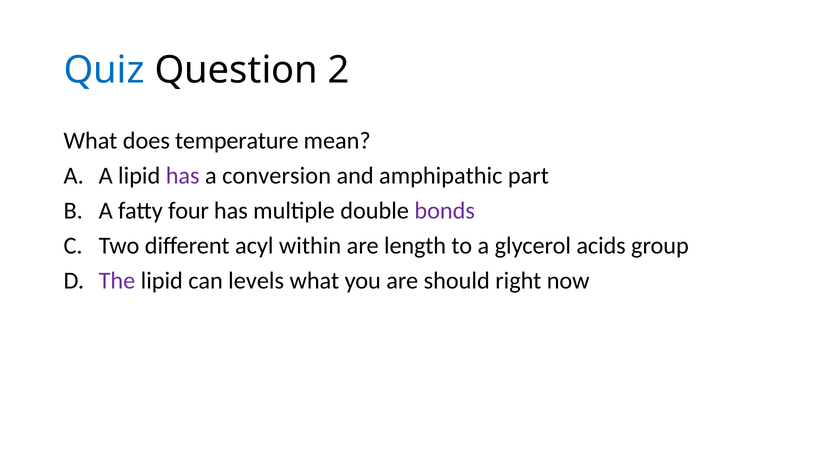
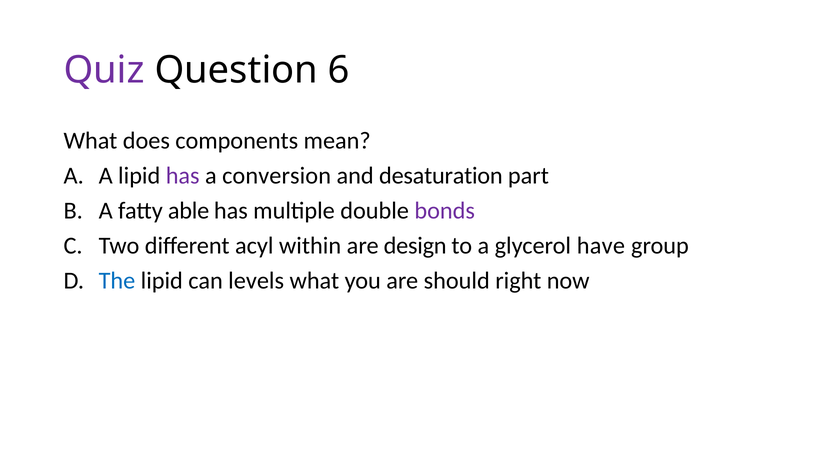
Quiz colour: blue -> purple
2: 2 -> 6
temperature: temperature -> components
amphipathic: amphipathic -> desaturation
four: four -> able
length: length -> design
acids: acids -> have
The colour: purple -> blue
